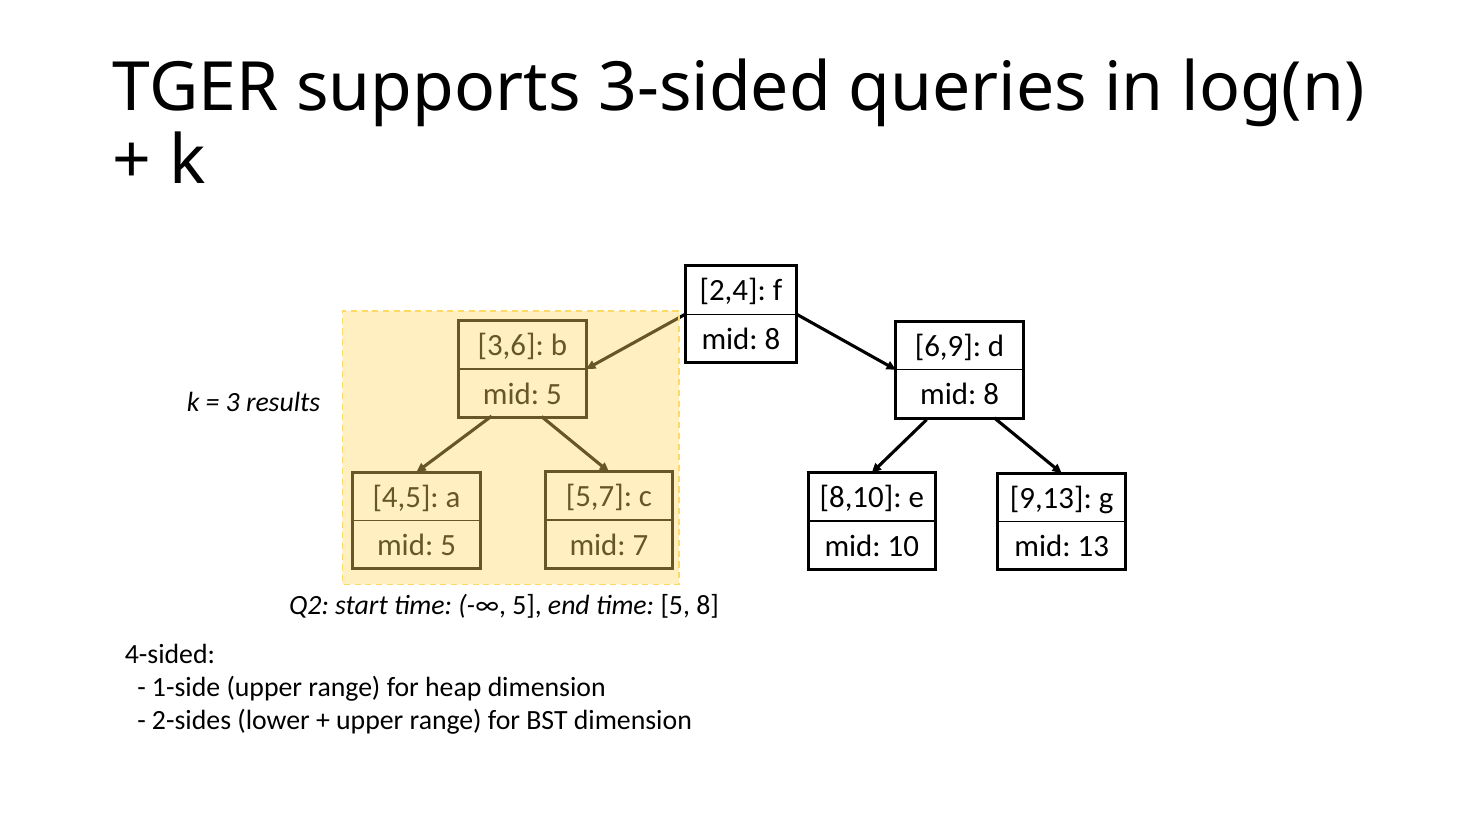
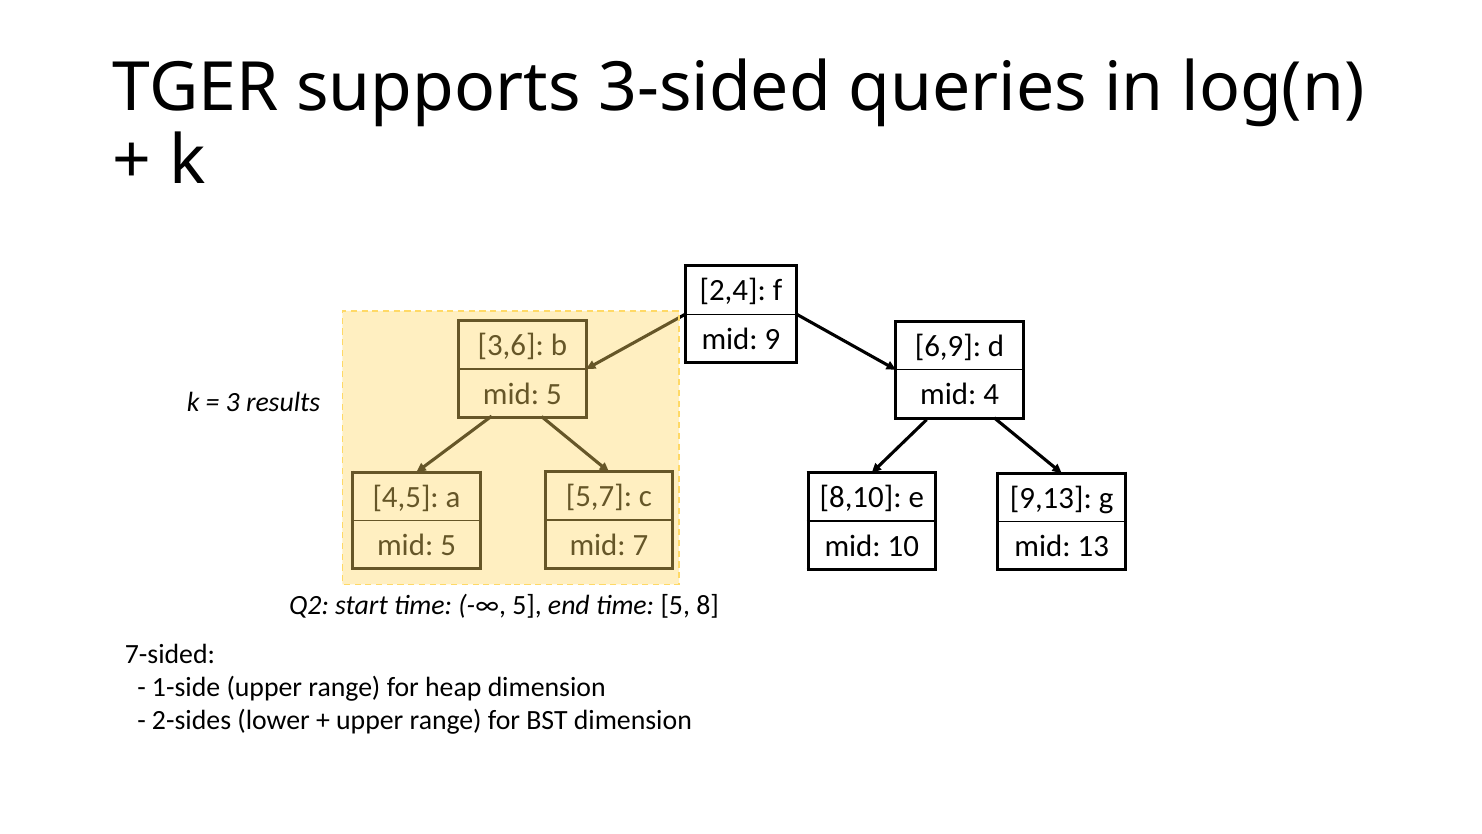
8 at (773, 339): 8 -> 9
8 at (991, 394): 8 -> 4
4-sided: 4-sided -> 7-sided
